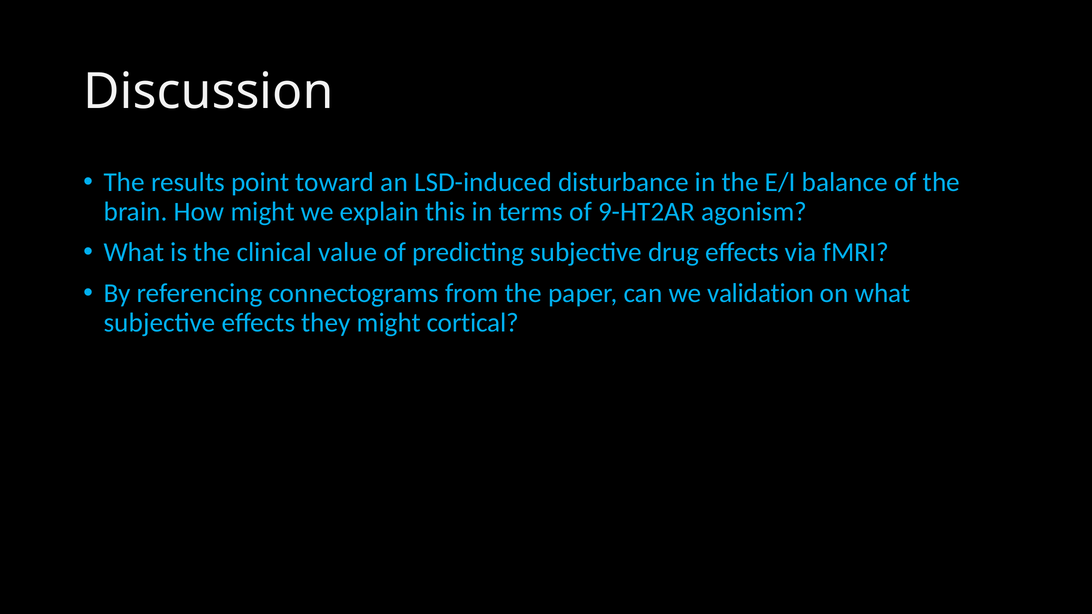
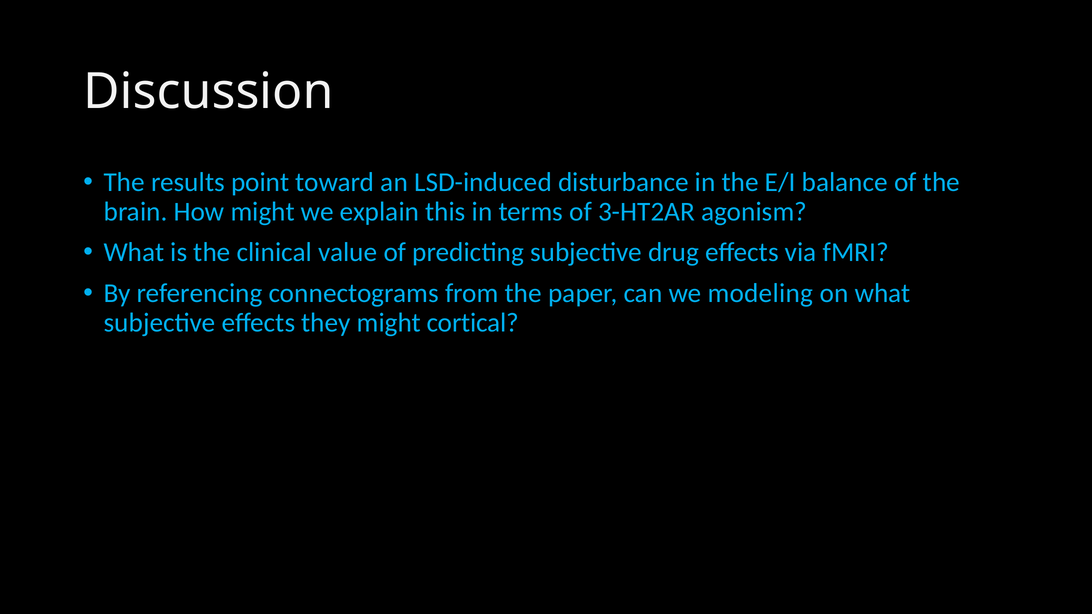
9-HT2AR: 9-HT2AR -> 3-HT2AR
validation: validation -> modeling
